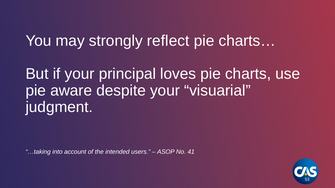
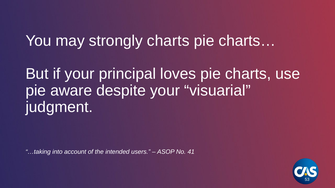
strongly reflect: reflect -> charts
